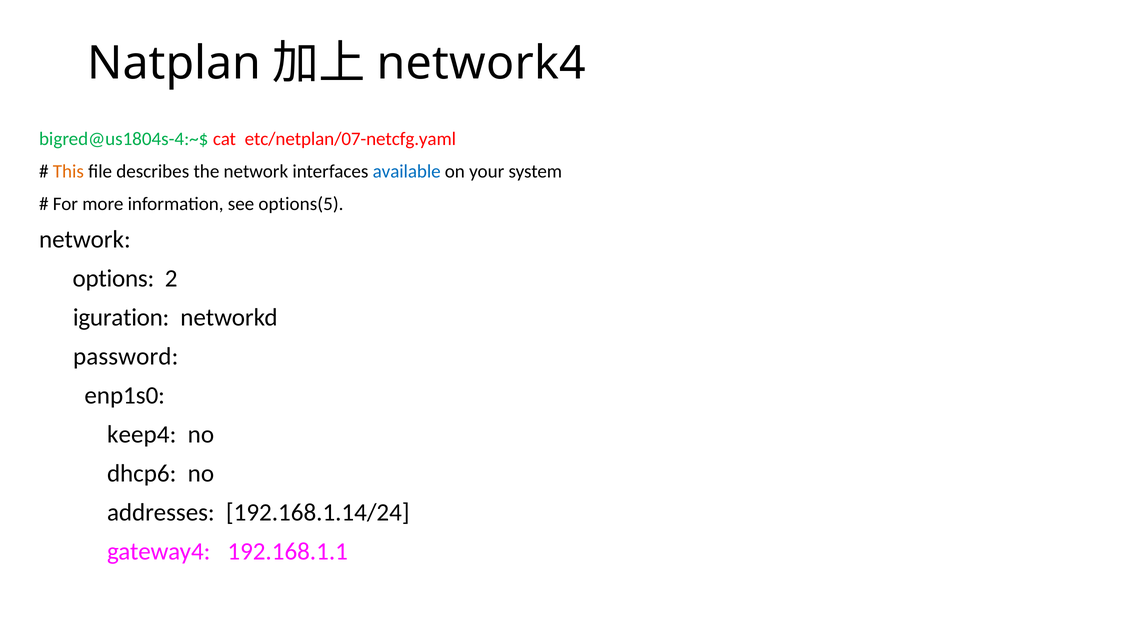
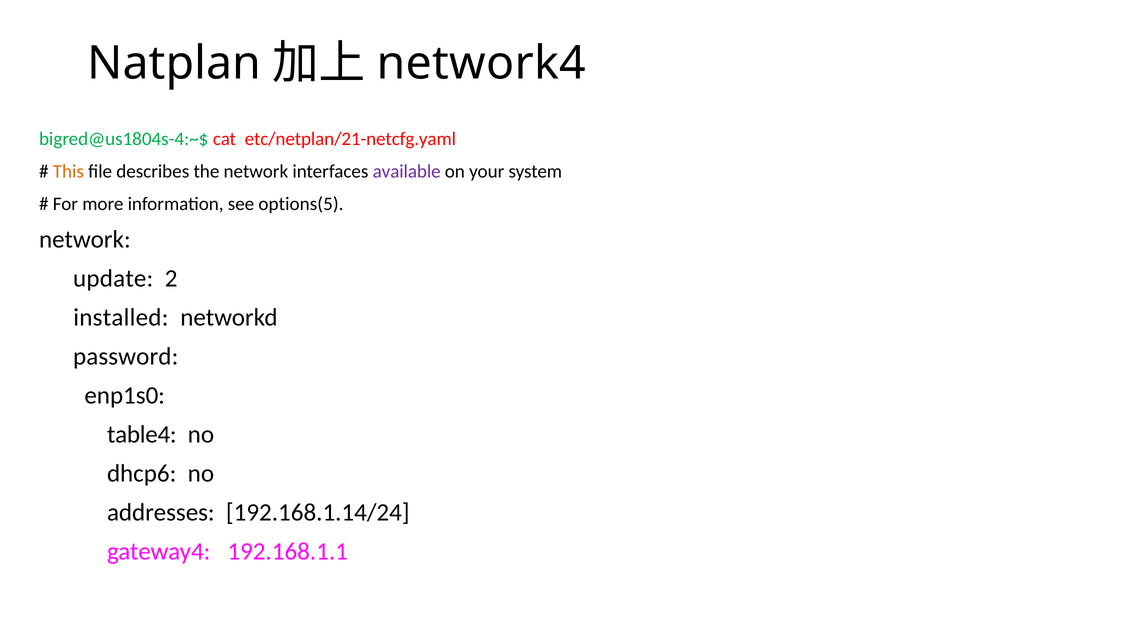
etc/netplan/07-netcfg.yaml: etc/netplan/07-netcfg.yaml -> etc/netplan/21-netcfg.yaml
available colour: blue -> purple
options: options -> update
iguration: iguration -> installed
keep4: keep4 -> table4
